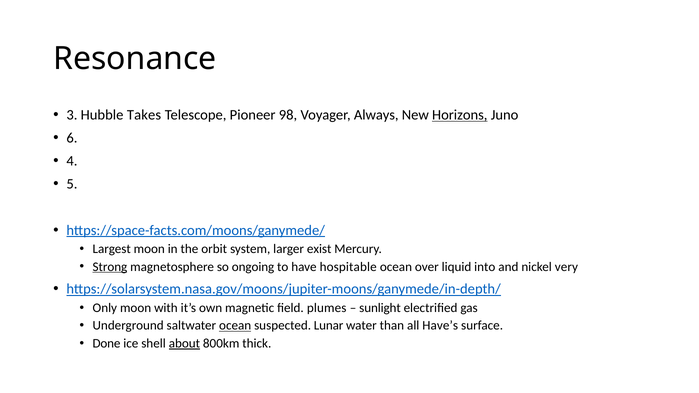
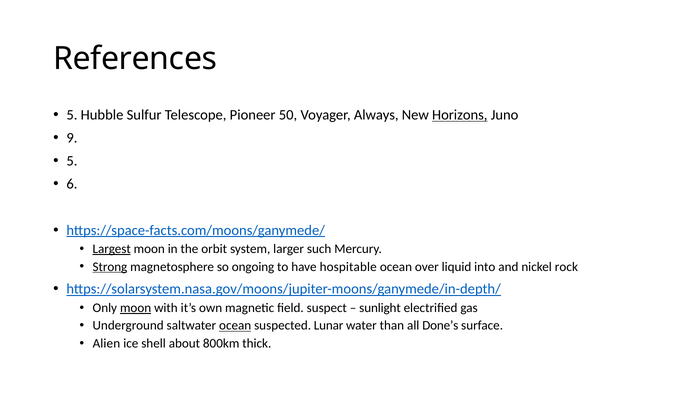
Resonance: Resonance -> References
3 at (72, 115): 3 -> 5
Takes: Takes -> Sulfur
98: 98 -> 50
6: 6 -> 9
4 at (72, 161): 4 -> 5
5: 5 -> 6
Largest underline: none -> present
exist: exist -> such
very: very -> rock
moon at (136, 308) underline: none -> present
plumes: plumes -> suspect
Have’s: Have’s -> Done’s
Done: Done -> Alien
about underline: present -> none
